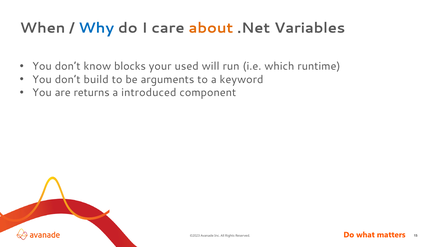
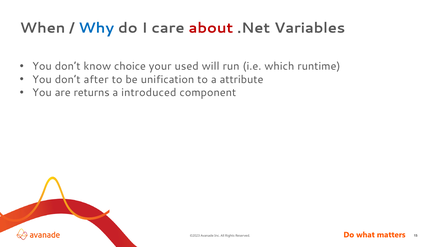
about colour: orange -> red
blocks: blocks -> choice
build: build -> after
arguments: arguments -> unification
keyword: keyword -> attribute
